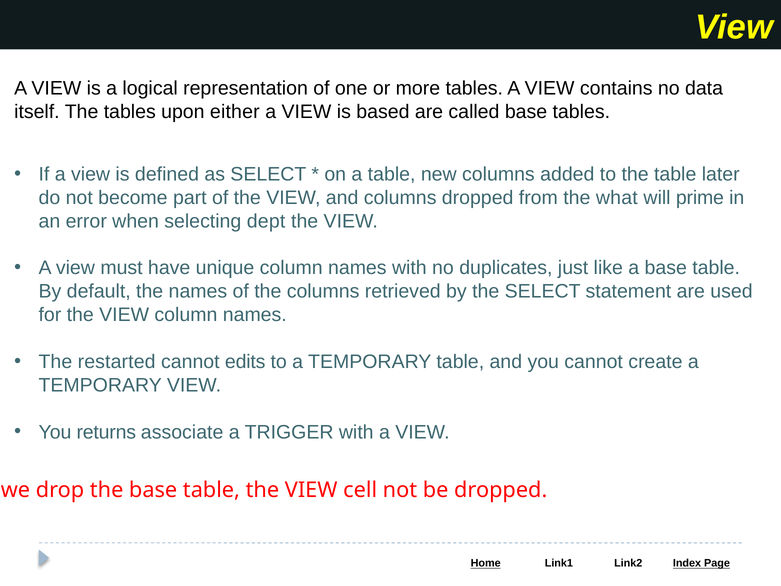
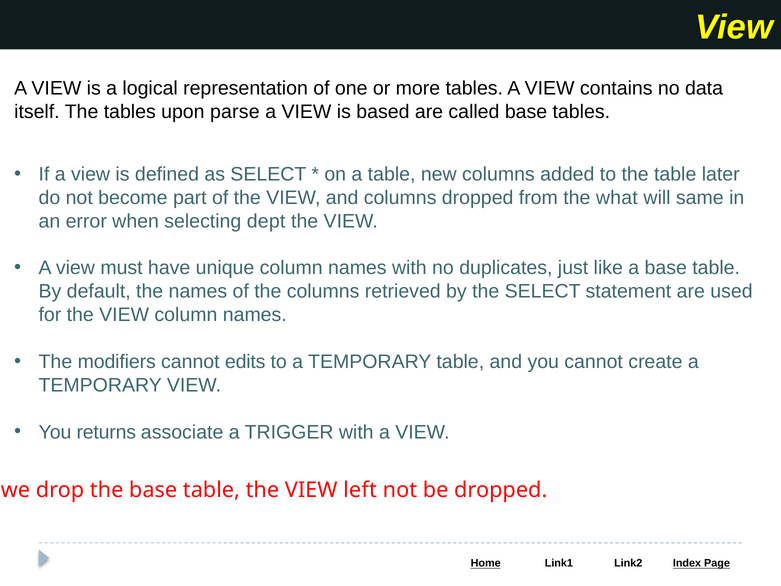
either: either -> parse
prime: prime -> same
restarted: restarted -> modifiers
cell: cell -> left
